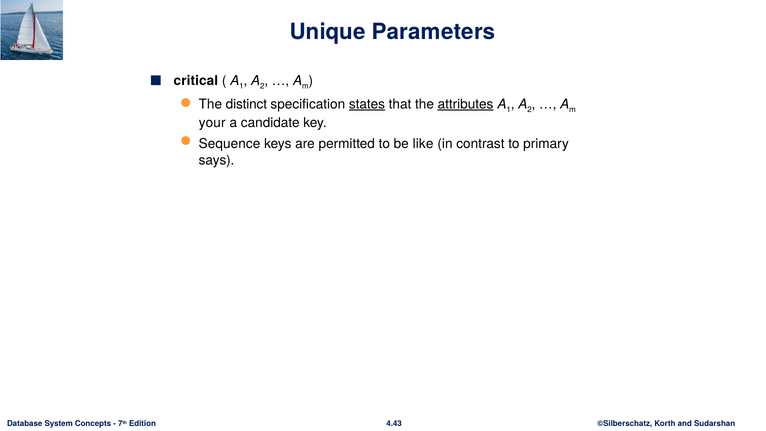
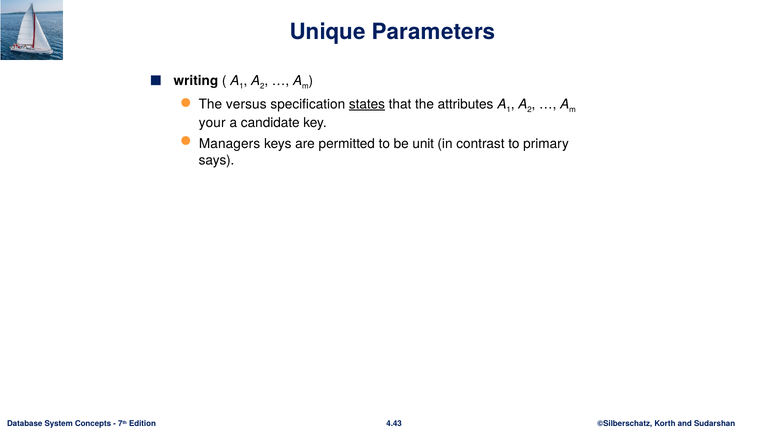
critical: critical -> writing
distinct: distinct -> versus
attributes underline: present -> none
Sequence: Sequence -> Managers
like: like -> unit
